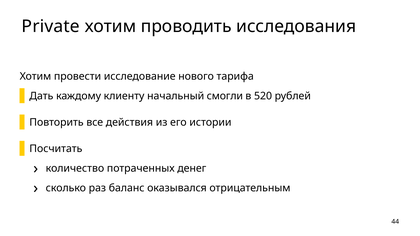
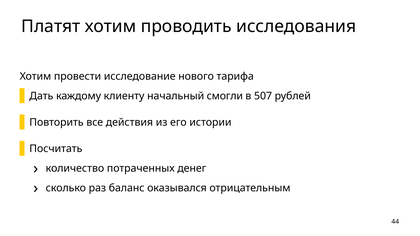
Private: Private -> Платят
520: 520 -> 507
